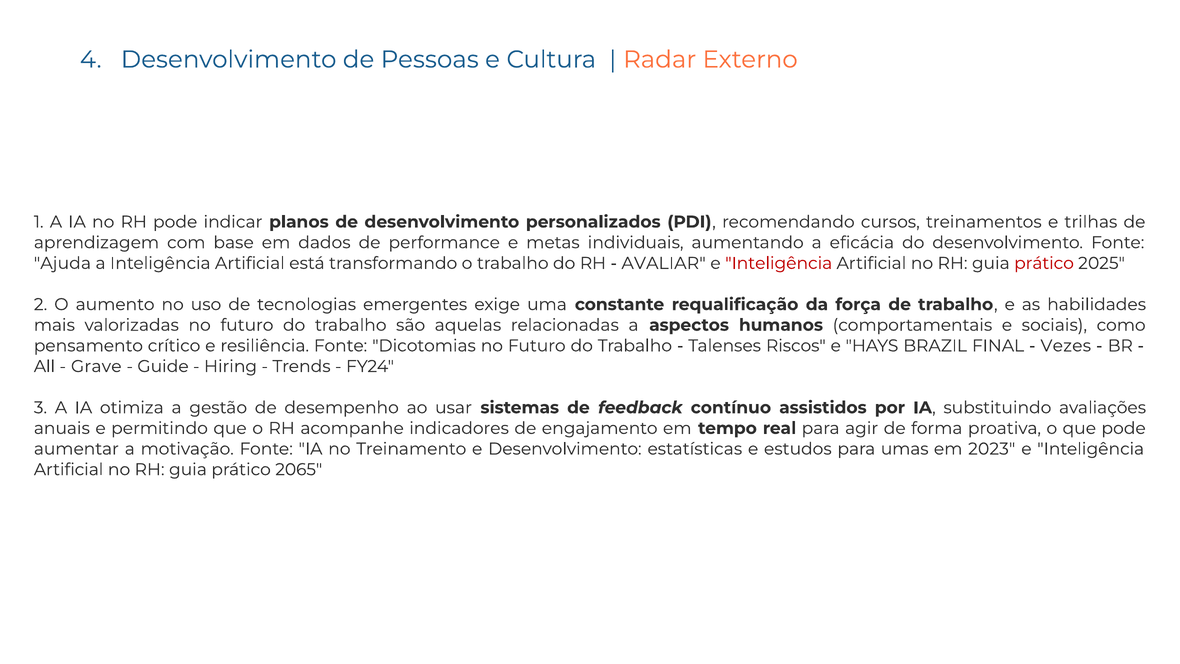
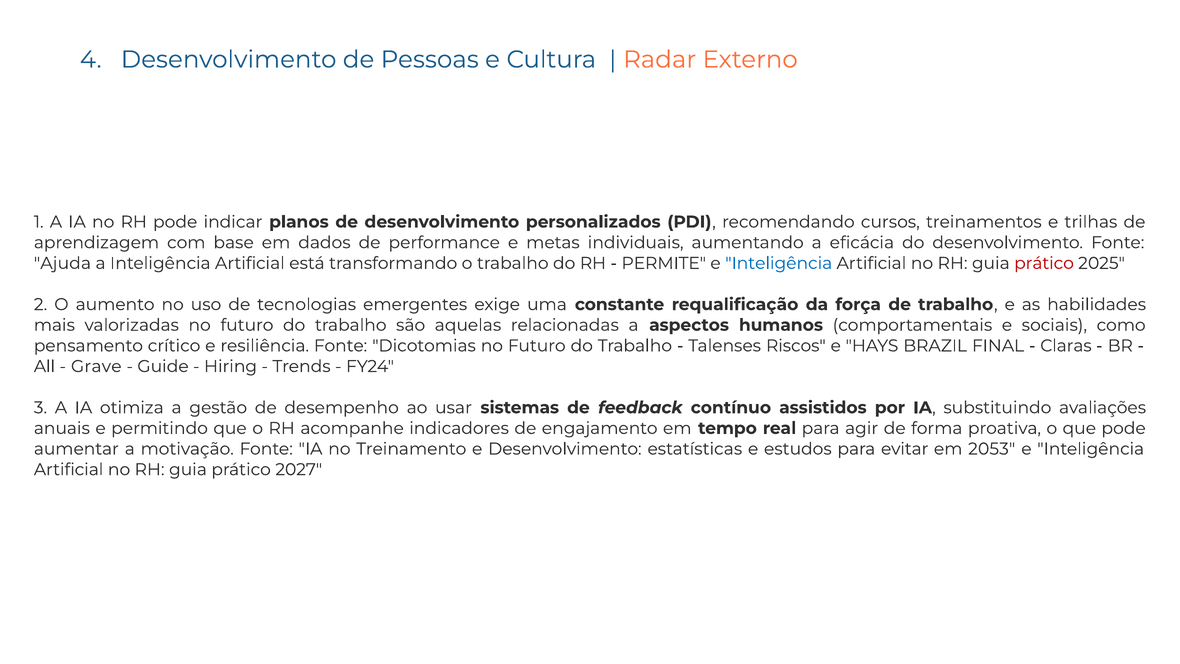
AVALIAR: AVALIAR -> PERMITE
Inteligência at (779, 263) colour: red -> blue
Vezes: Vezes -> Claras
umas: umas -> evitar
2023: 2023 -> 2053
2065: 2065 -> 2027
